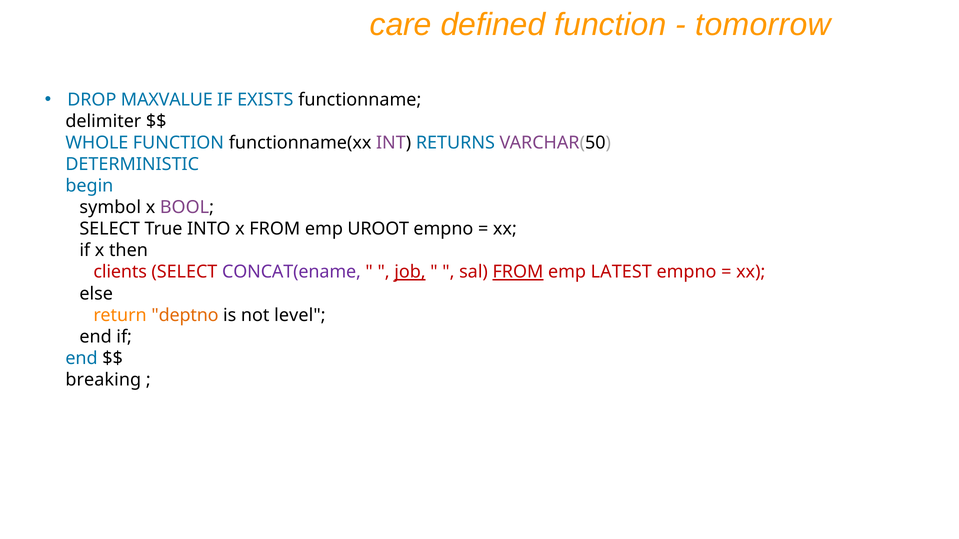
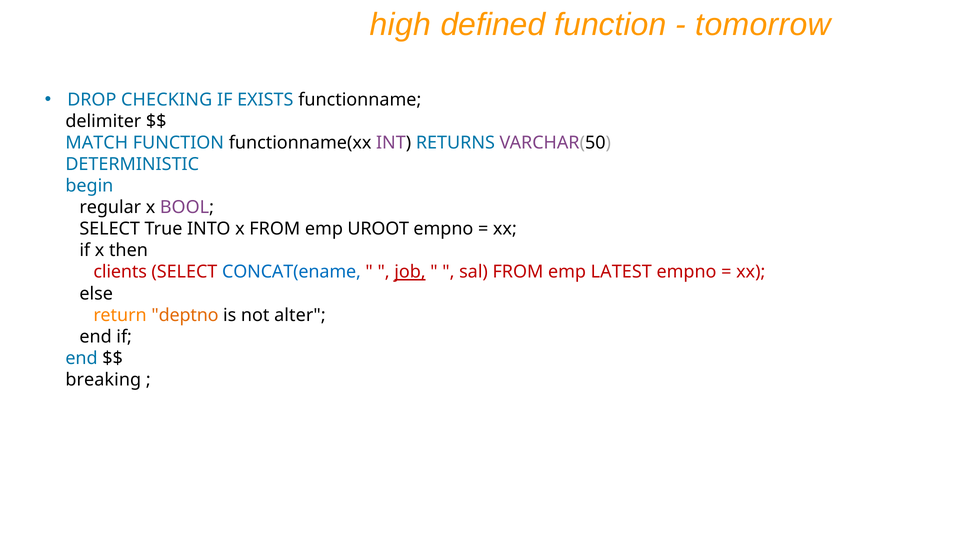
care: care -> high
MAXVALUE: MAXVALUE -> CHECKING
WHOLE: WHOLE -> MATCH
symbol: symbol -> regular
CONCAT(ename colour: purple -> blue
FROM at (518, 272) underline: present -> none
level: level -> alter
